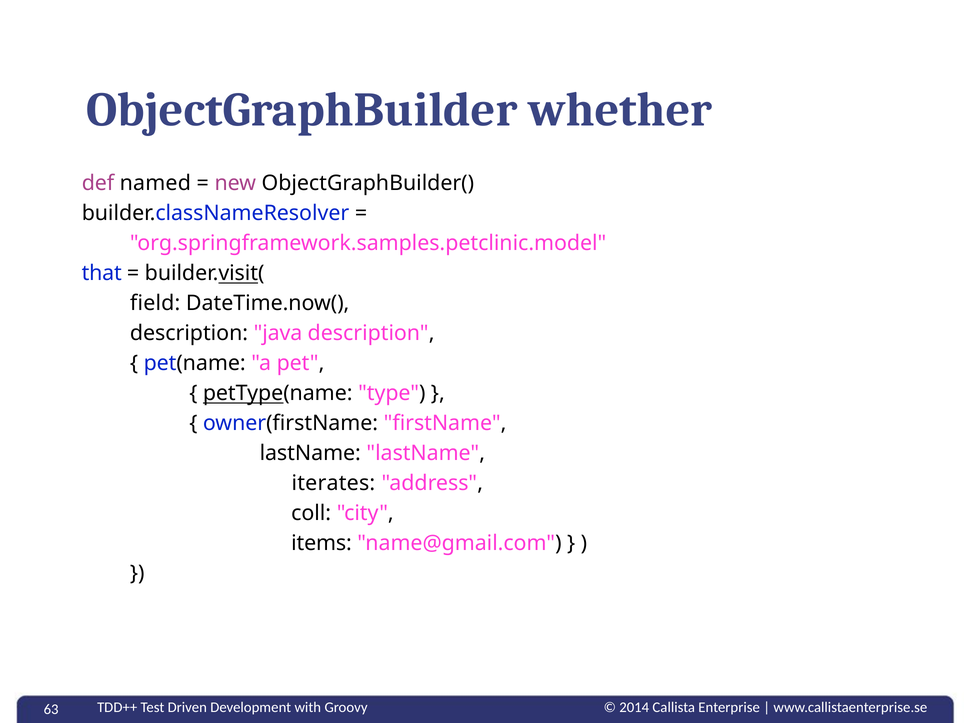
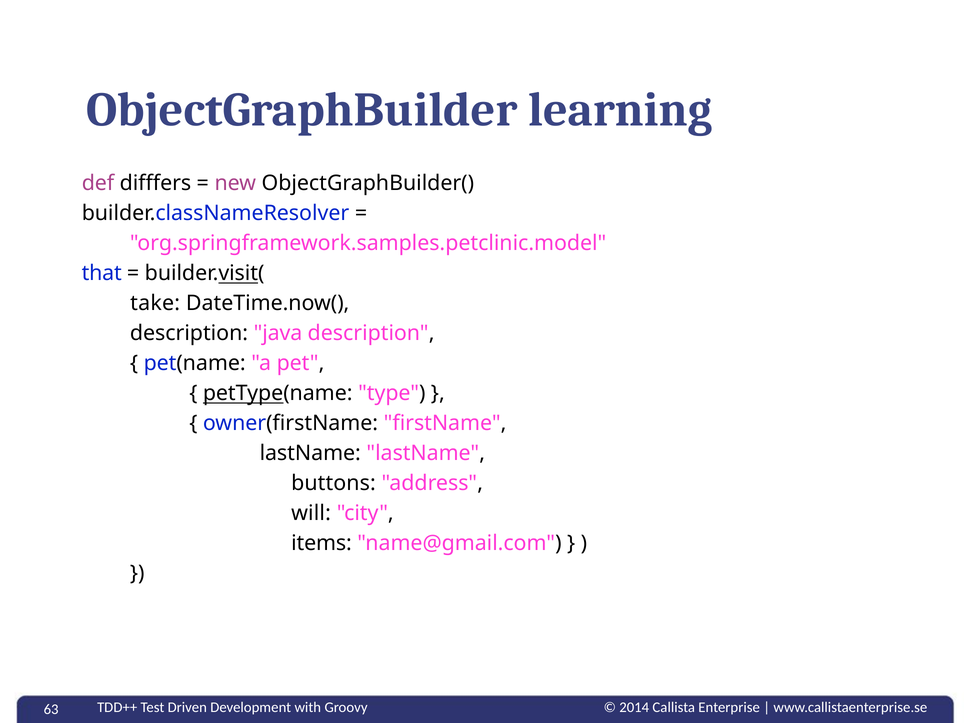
whether: whether -> learning
named: named -> difffers
field: field -> take
iterates: iterates -> buttons
coll: coll -> will
